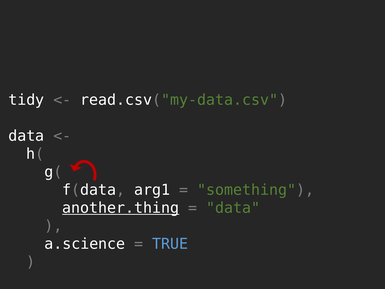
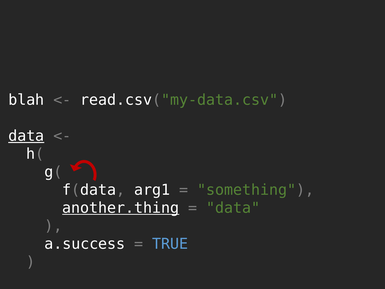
tidy: tidy -> blah
data at (26, 136) underline: none -> present
a.science: a.science -> a.success
